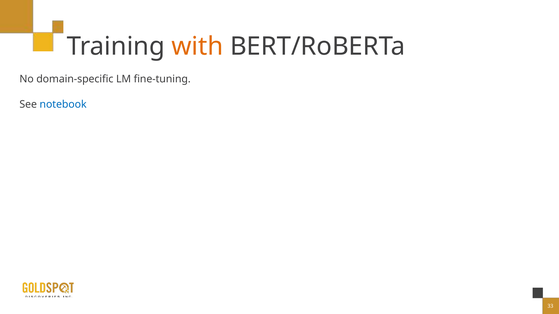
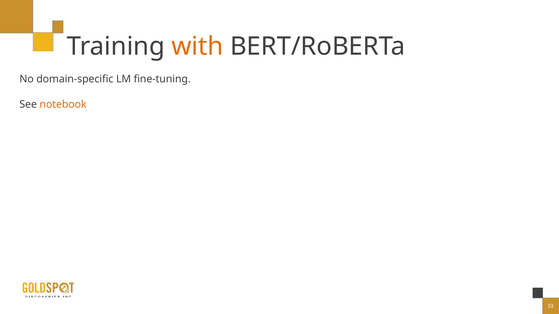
notebook colour: blue -> orange
